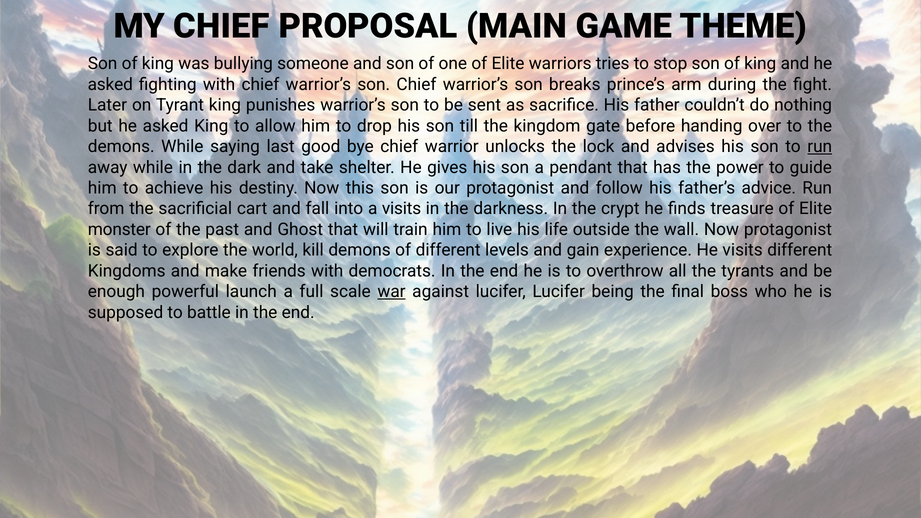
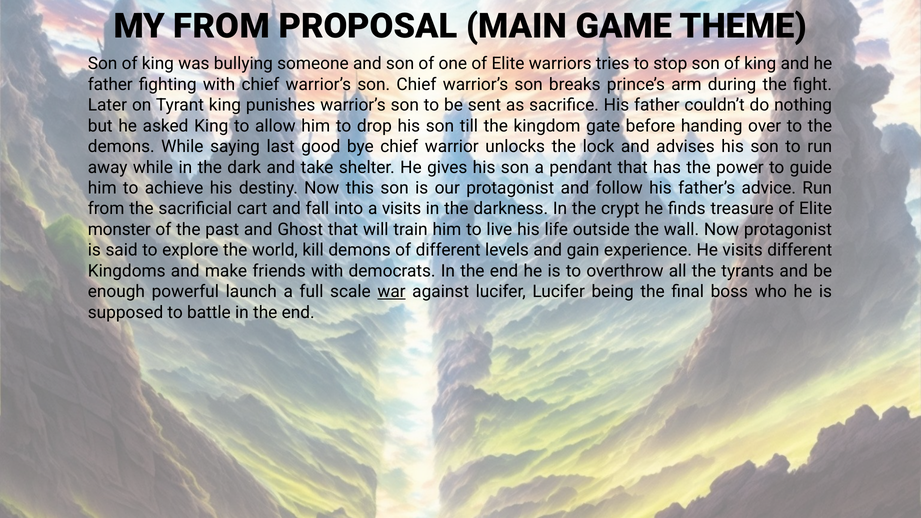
MY CHIEF: CHIEF -> FROM
asked at (110, 84): asked -> father
run at (820, 147) underline: present -> none
